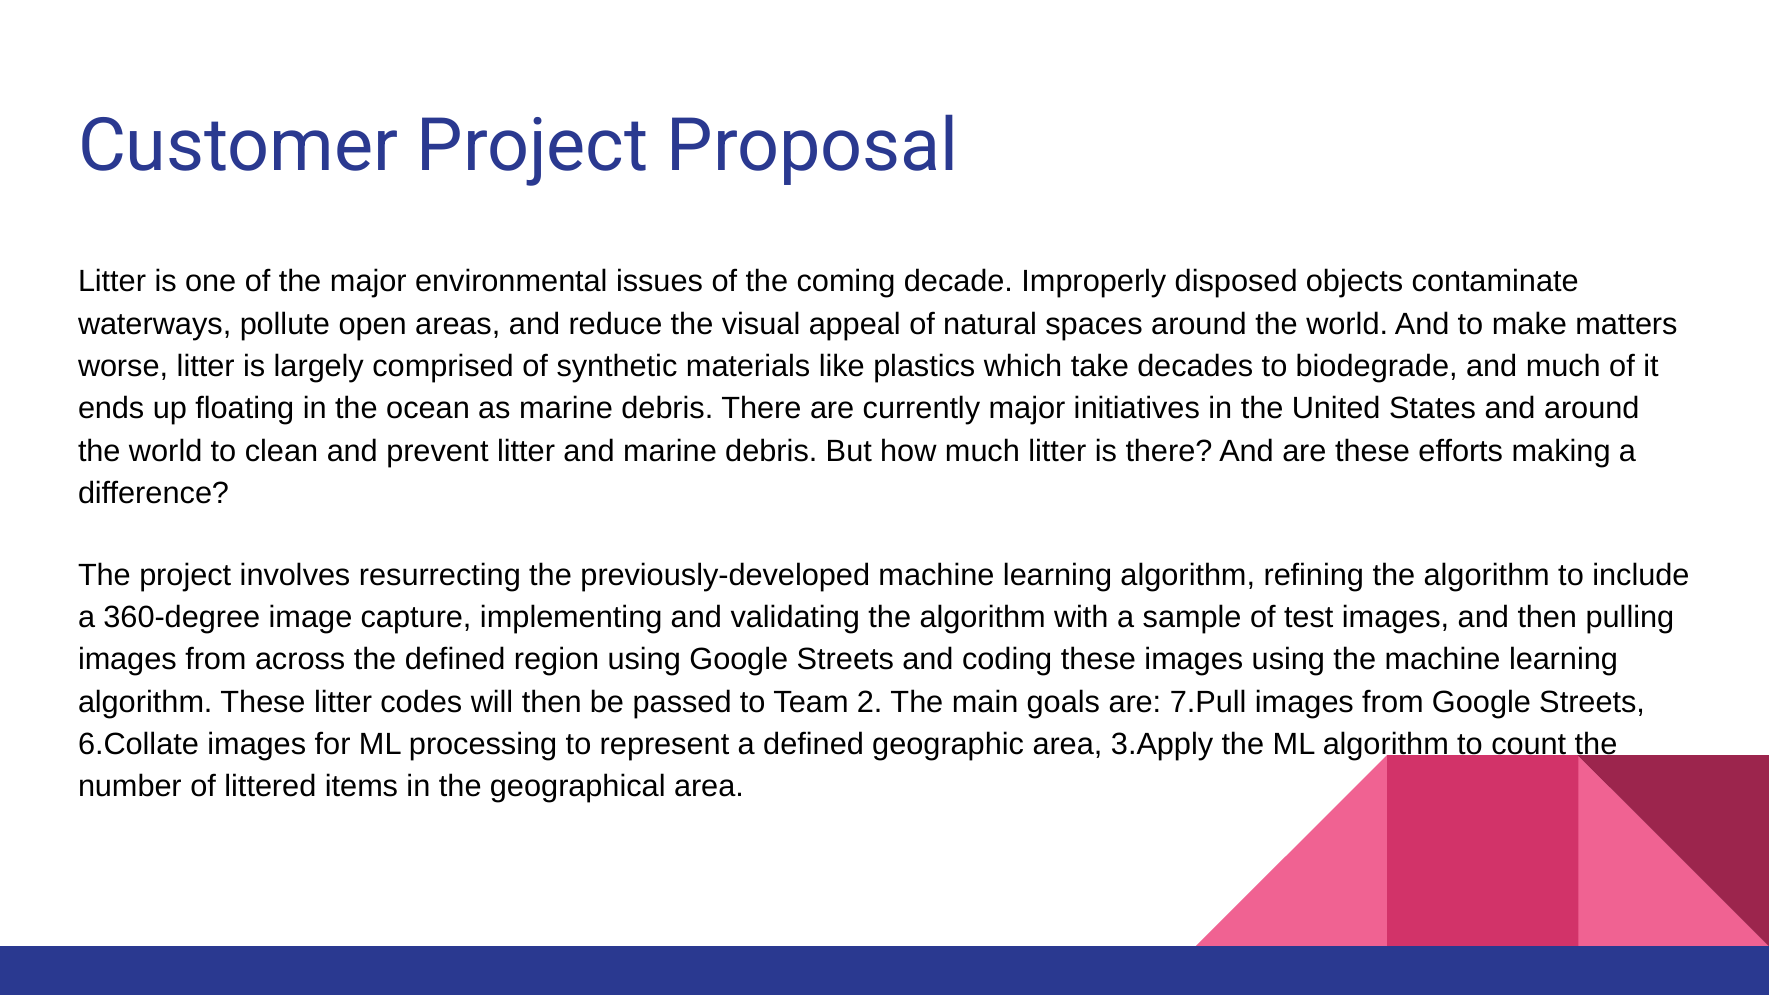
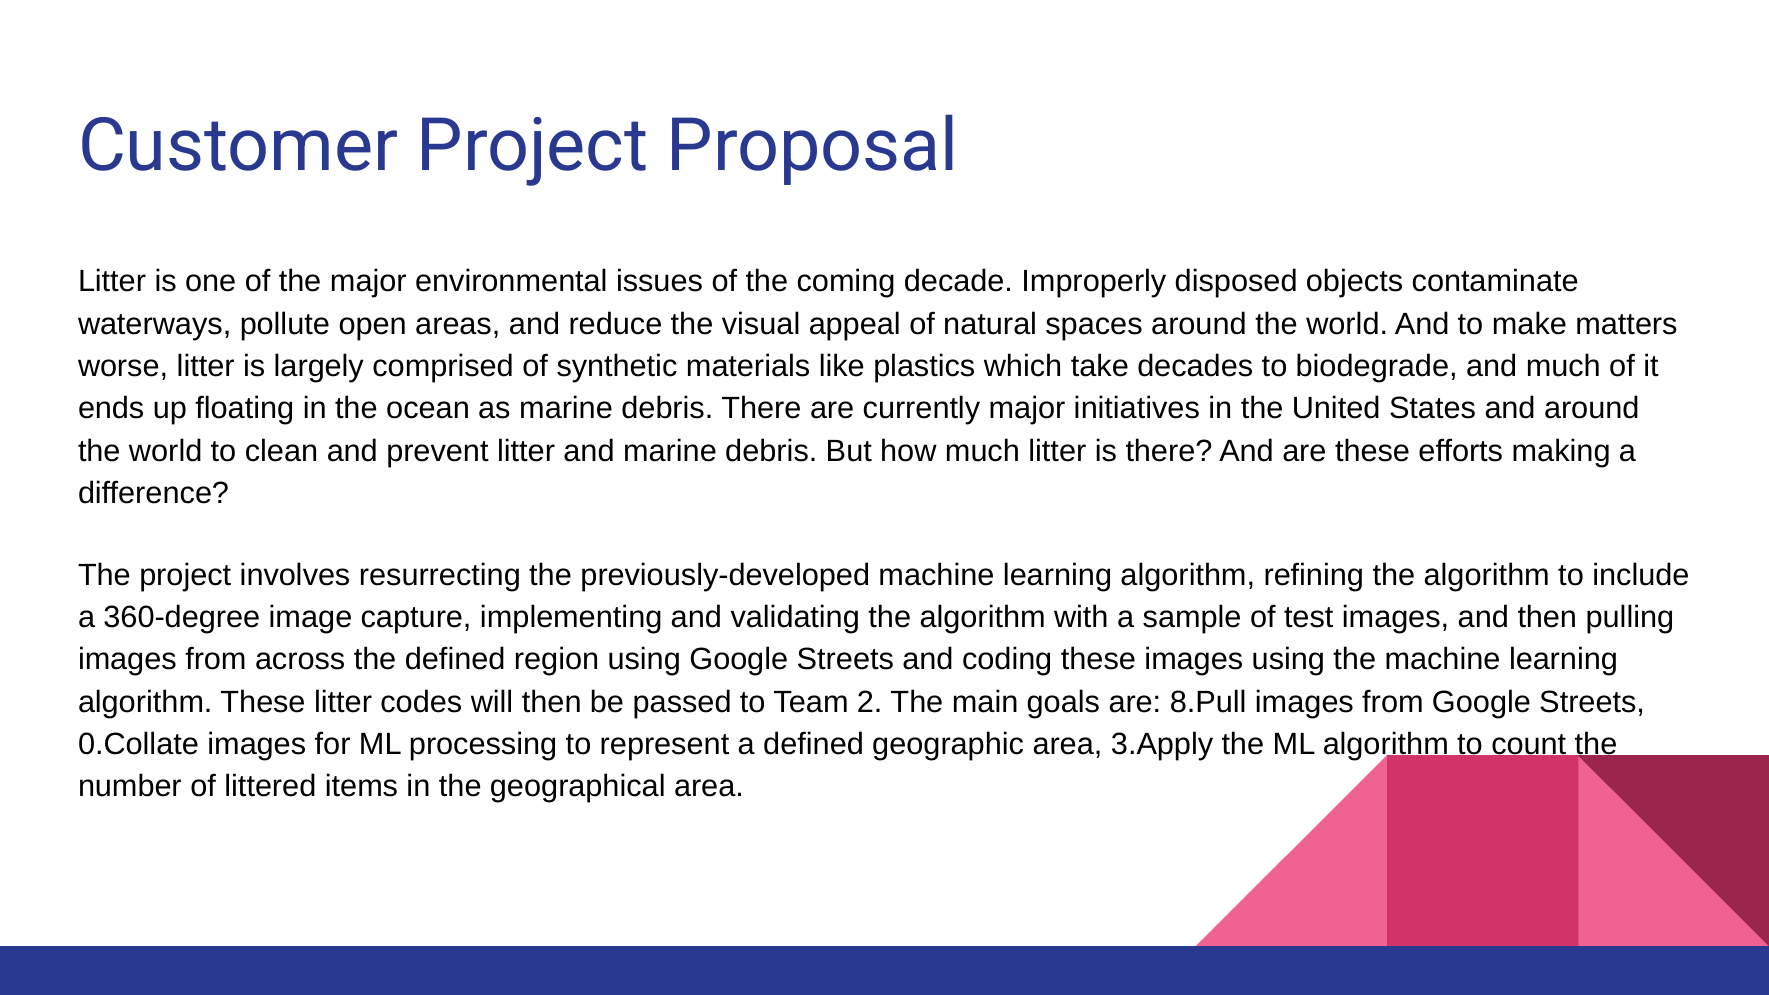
7.Pull: 7.Pull -> 8.Pull
6.Collate: 6.Collate -> 0.Collate
